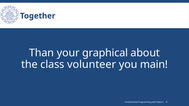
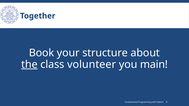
Than: Than -> Book
graphical: graphical -> structure
the underline: none -> present
